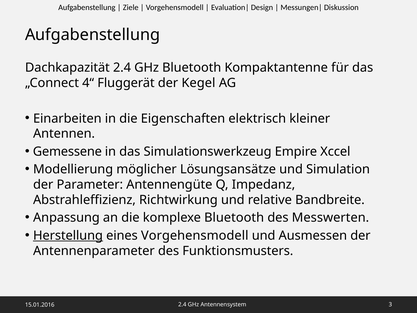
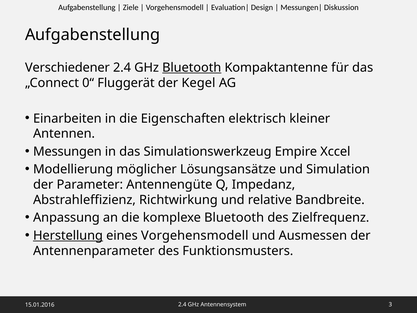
Dachkapazität: Dachkapazität -> Verschiedener
Bluetooth at (192, 67) underline: none -> present
4“: 4“ -> 0“
Gemessene: Gemessene -> Messungen
Messwerten: Messwerten -> Zielfrequenz
